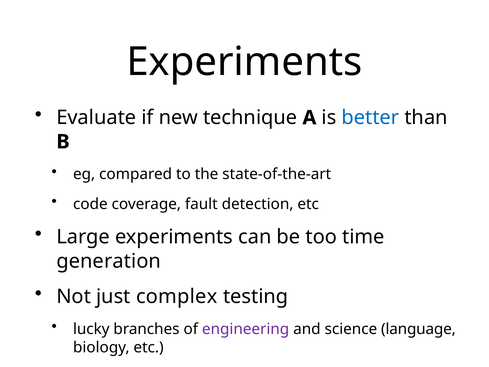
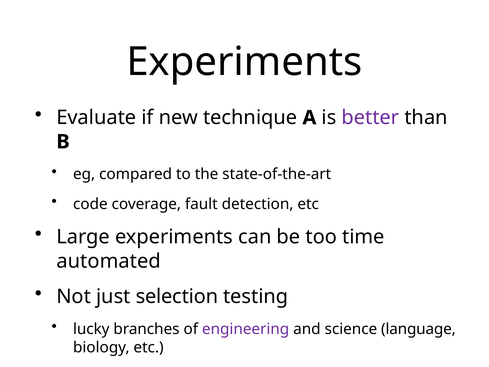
better colour: blue -> purple
generation: generation -> automated
complex: complex -> selection
